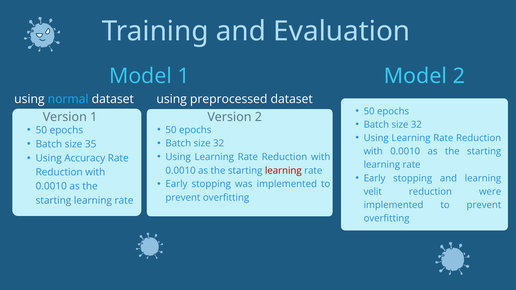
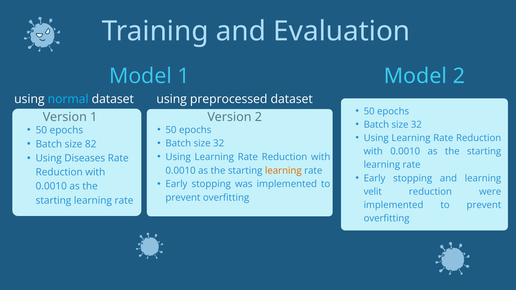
35: 35 -> 82
Accuracy: Accuracy -> Diseases
learning at (283, 171) colour: red -> orange
